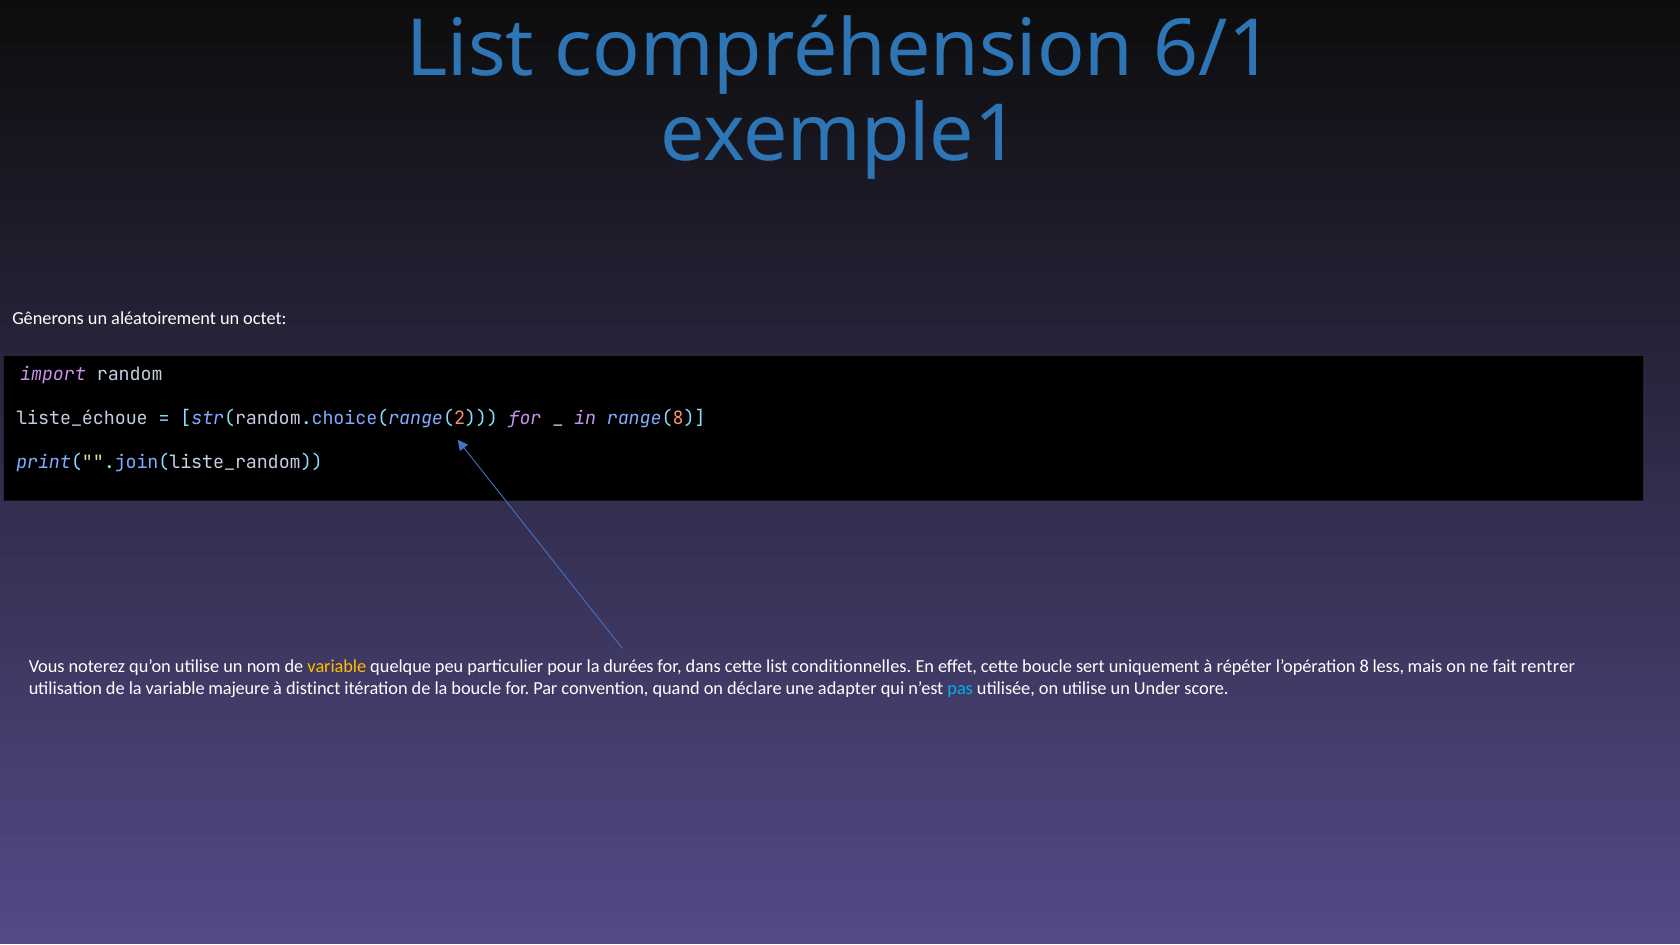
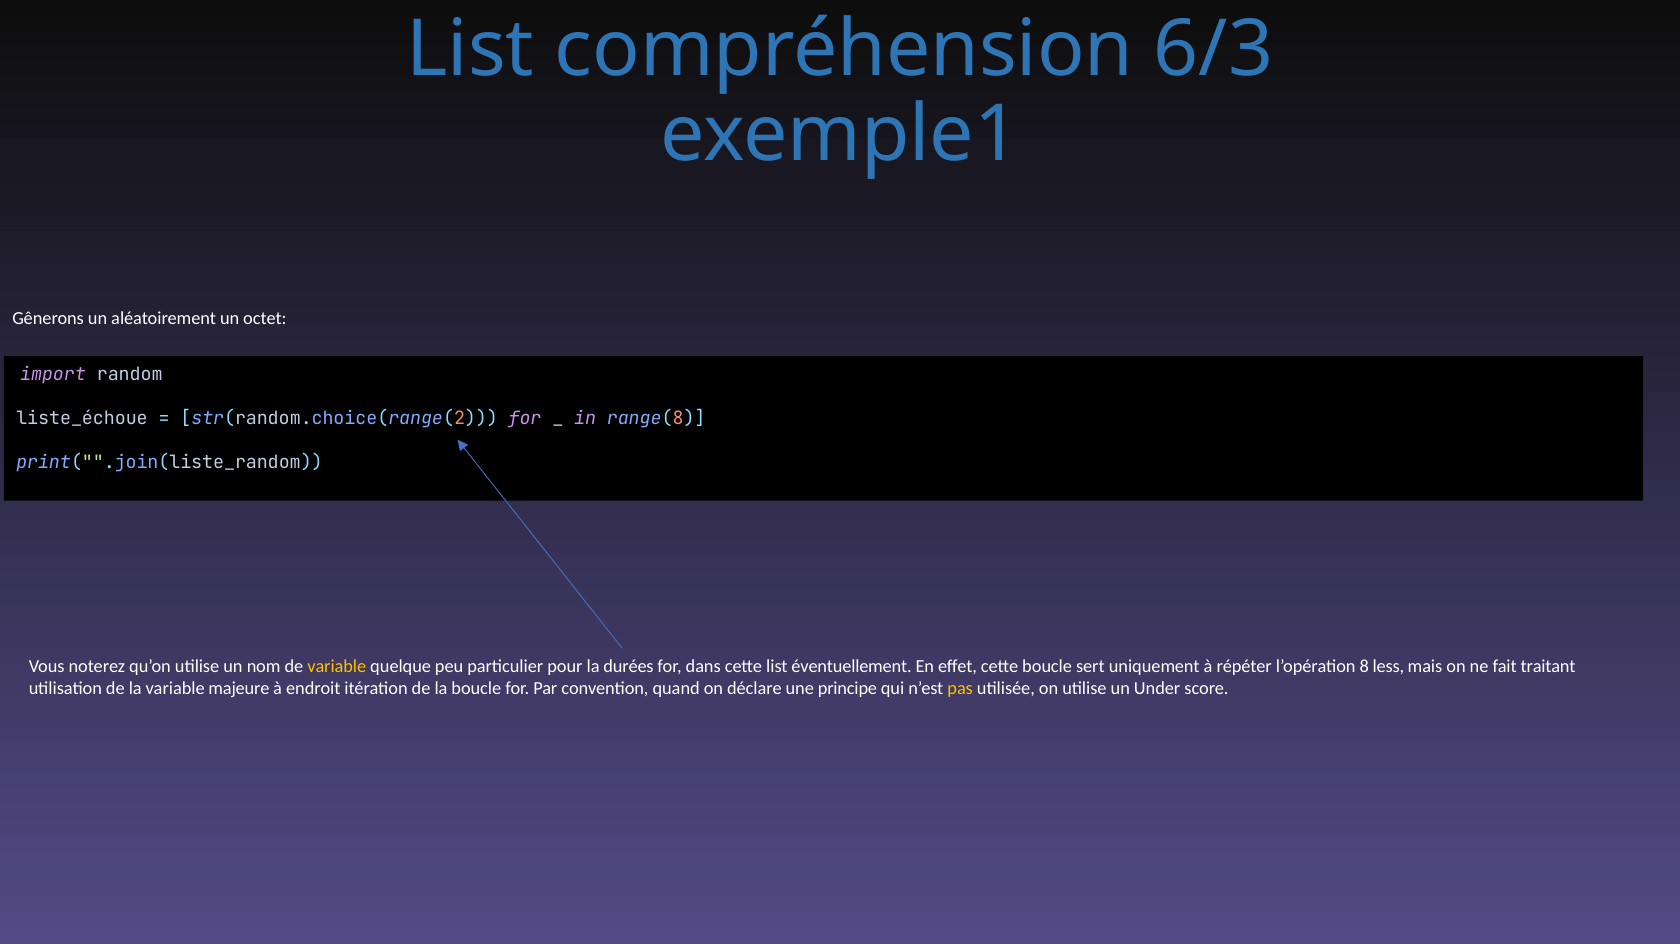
6/1: 6/1 -> 6/3
conditionnelles: conditionnelles -> éventuellement
rentrer: rentrer -> traitant
distinct: distinct -> endroit
adapter: adapter -> principe
pas colour: light blue -> yellow
